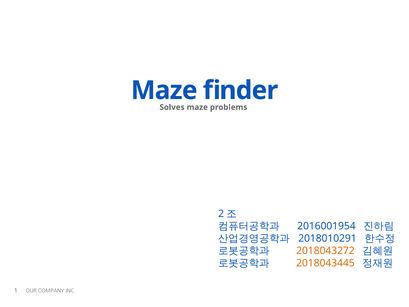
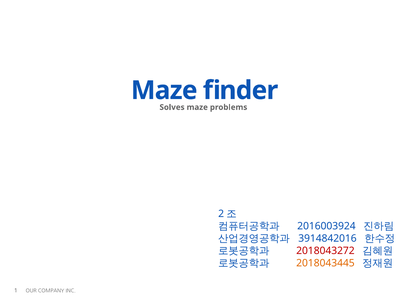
2016001954: 2016001954 -> 2016003924
2018010291: 2018010291 -> 3914842016
2018043272 colour: orange -> red
